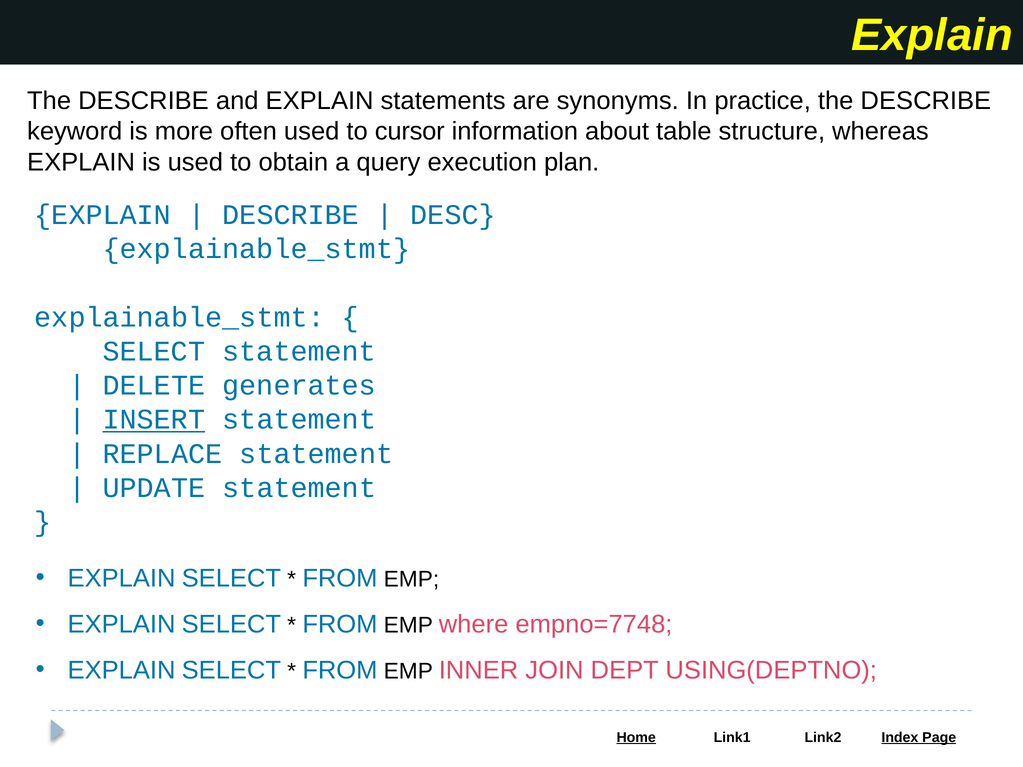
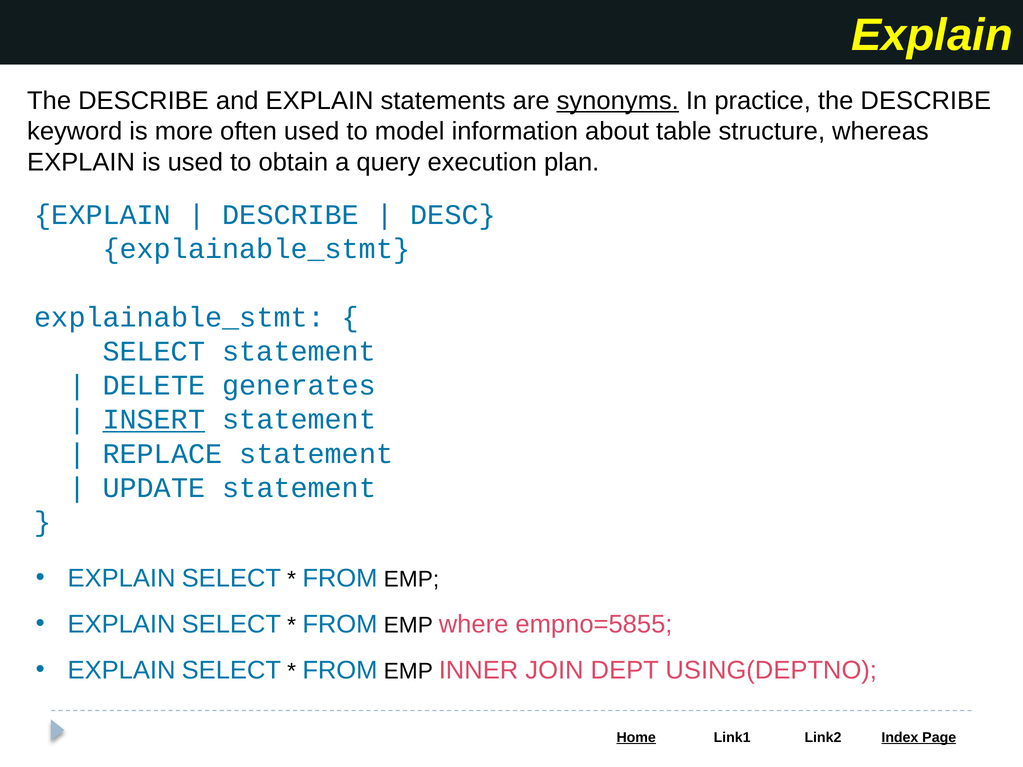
synonyms underline: none -> present
cursor: cursor -> model
empno=7748: empno=7748 -> empno=5855
